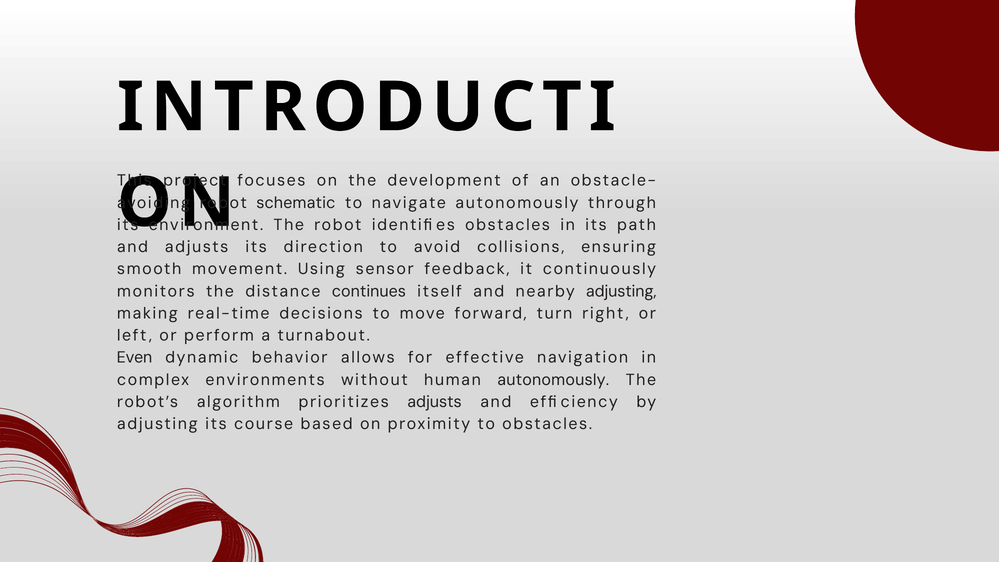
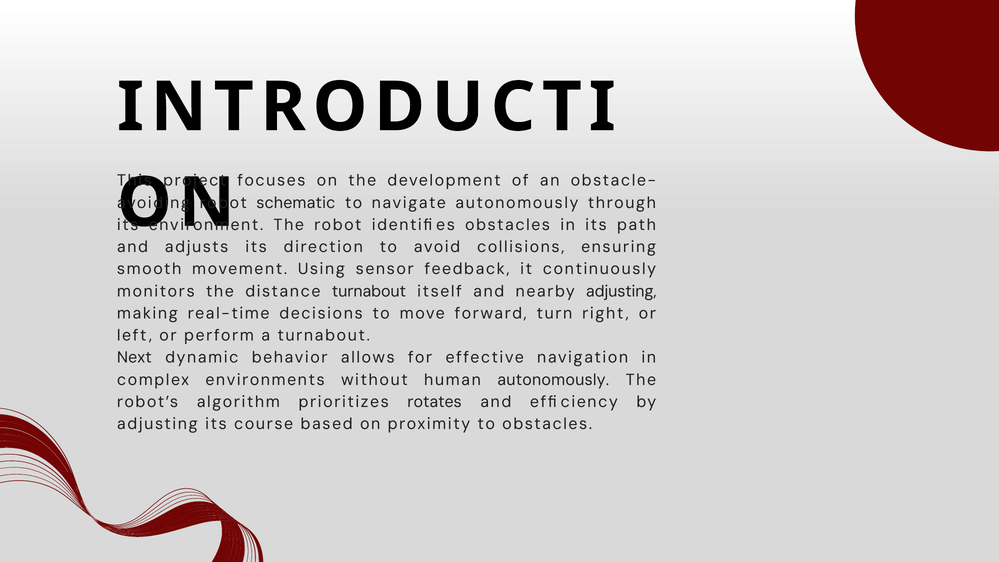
distance continues: continues -> turnabout
Even: Even -> Next
prioritizes adjusts: adjusts -> rotates
